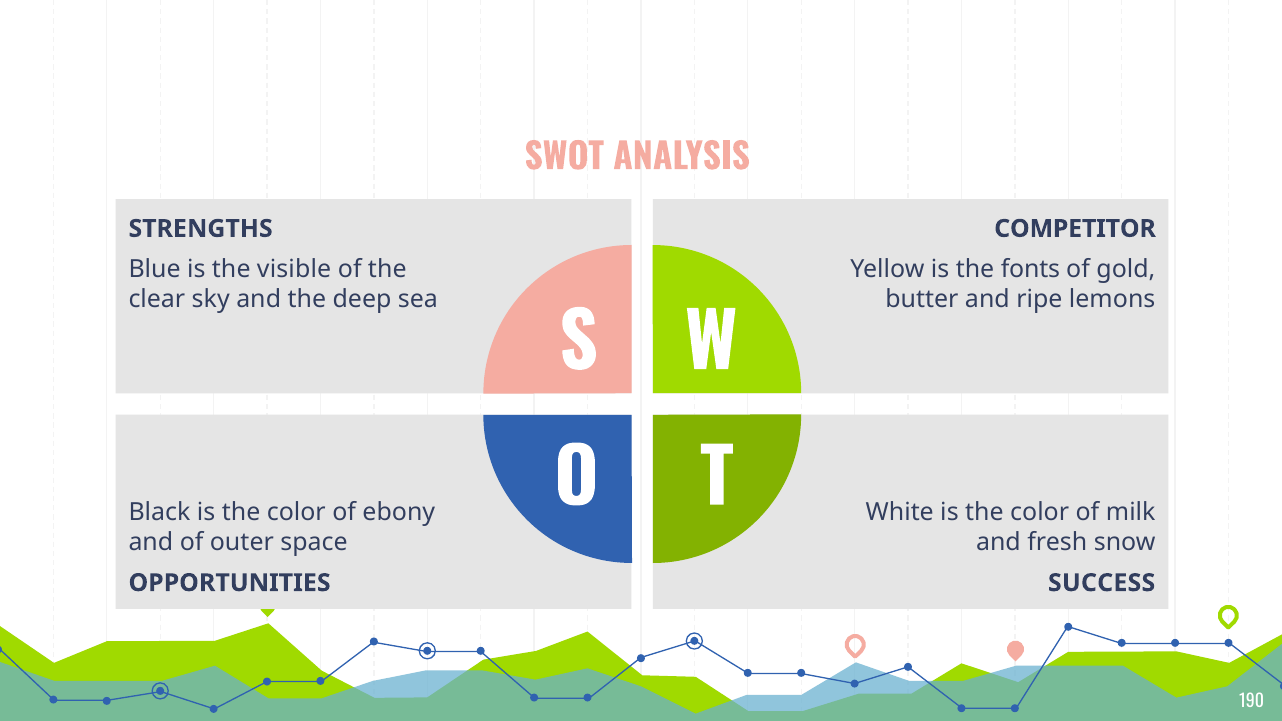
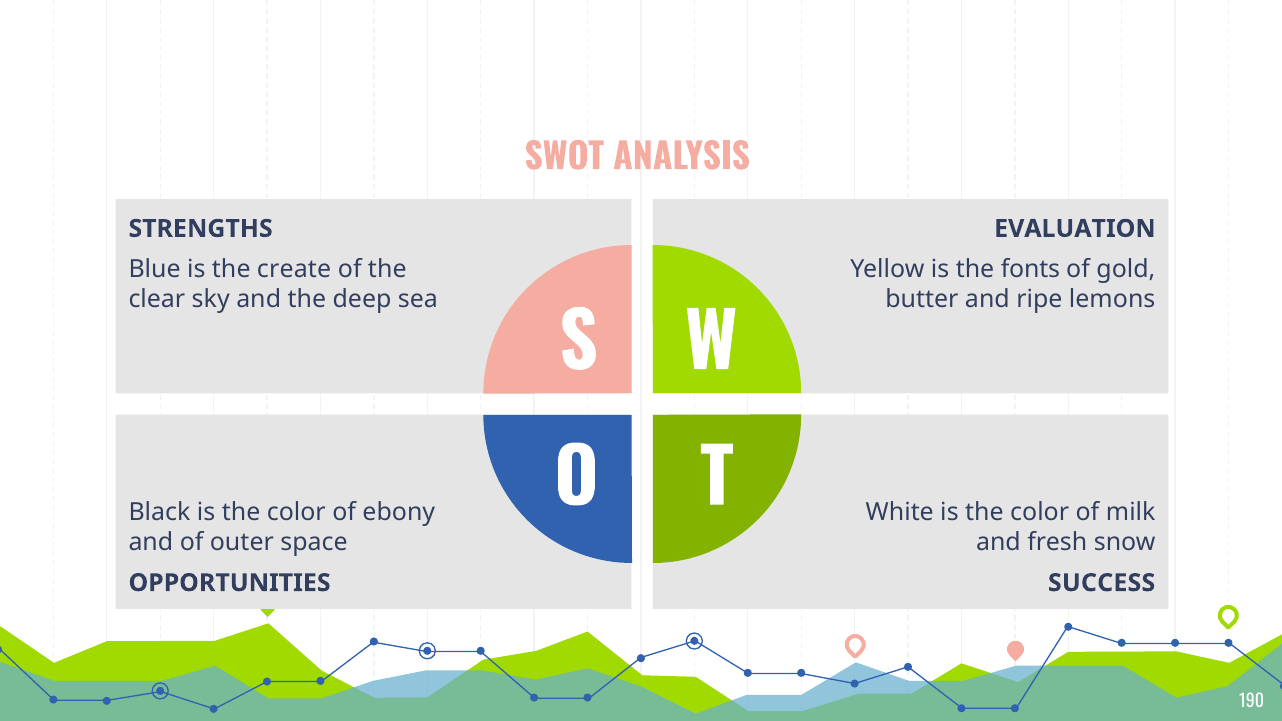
COMPETITOR: COMPETITOR -> EVALUATION
visible: visible -> create
